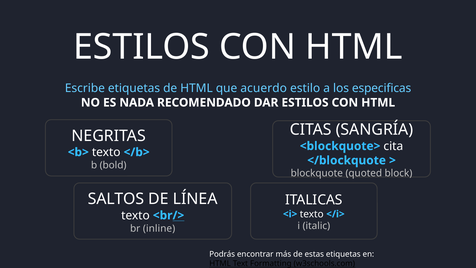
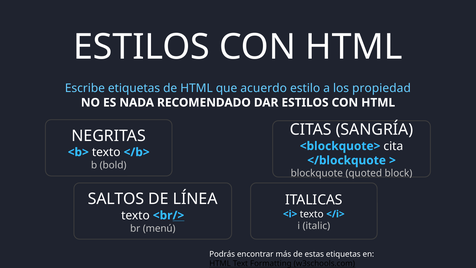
especificas: especificas -> propiedad
inline: inline -> menú
